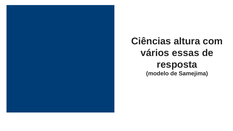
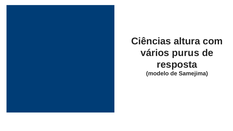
essas: essas -> purus
